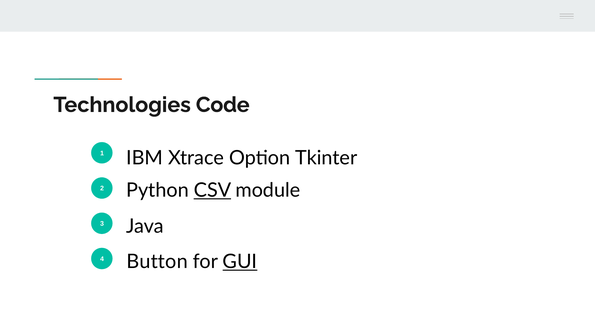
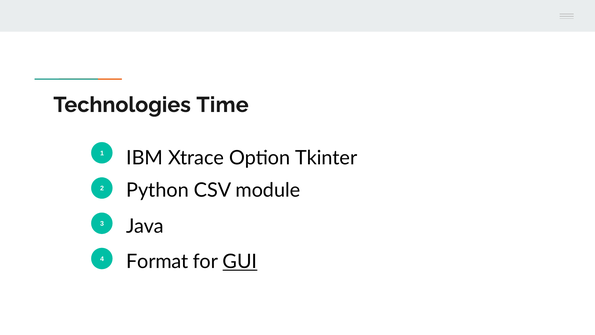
Code: Code -> Time
CSV underline: present -> none
Button: Button -> Format
